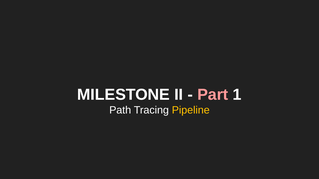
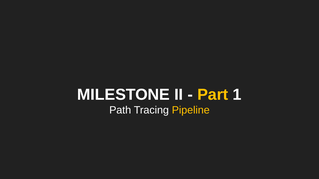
Part colour: pink -> yellow
